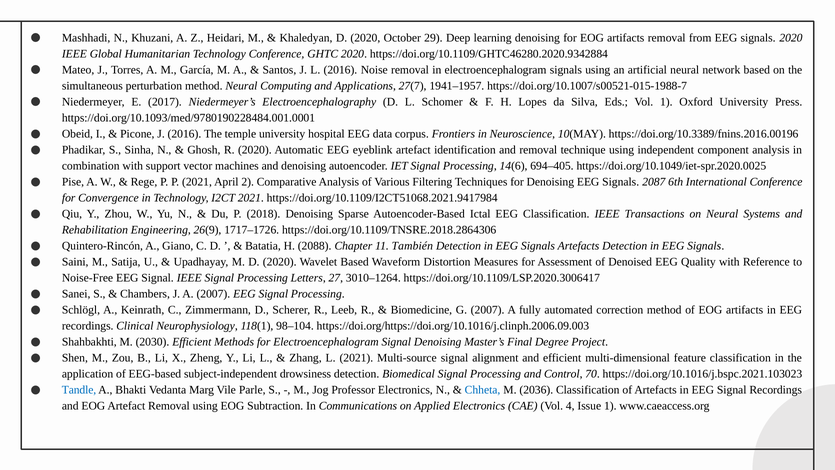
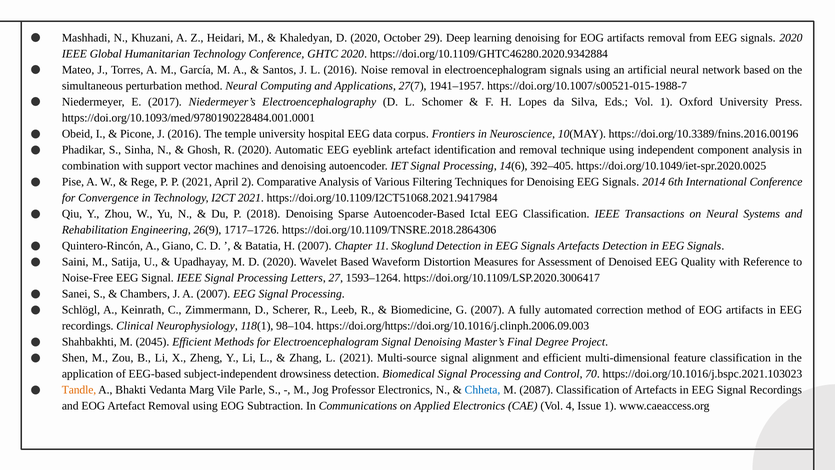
694–405: 694–405 -> 392–405
2087: 2087 -> 2014
H 2088: 2088 -> 2007
También: También -> Skoglund
3010–1264: 3010–1264 -> 1593–1264
2030: 2030 -> 2045
Tandle colour: blue -> orange
2036: 2036 -> 2087
